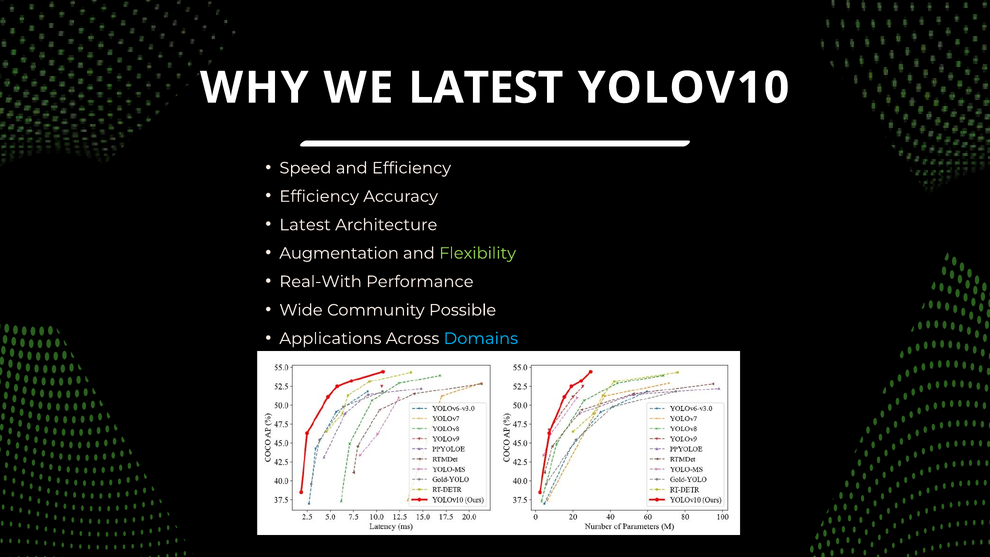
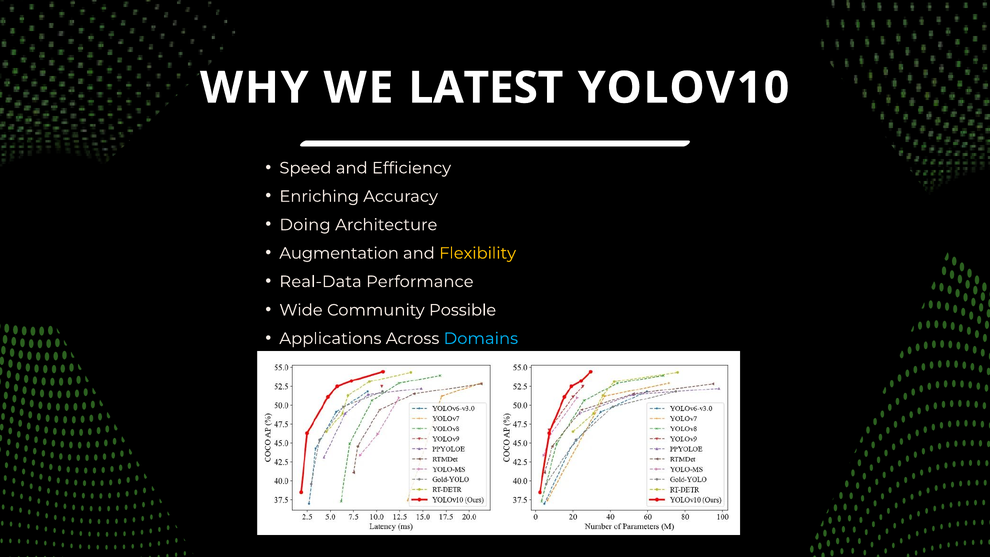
Efficiency at (319, 196): Efficiency -> Enriching
Latest at (305, 225): Latest -> Doing
Flexibility colour: light green -> yellow
Real-With: Real-With -> Real-Data
